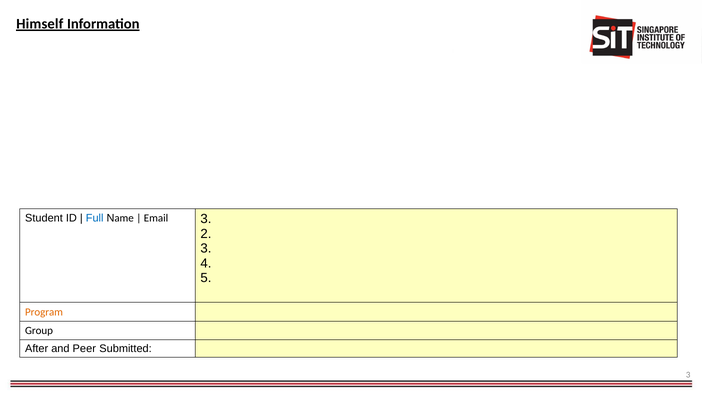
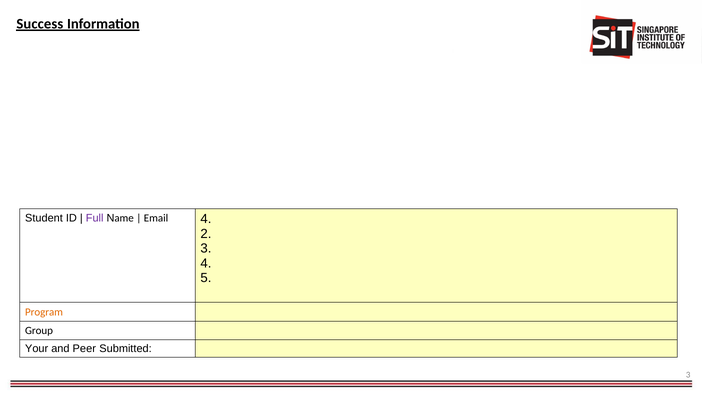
Himself: Himself -> Success
Full colour: blue -> purple
Email 3: 3 -> 4
After: After -> Your
